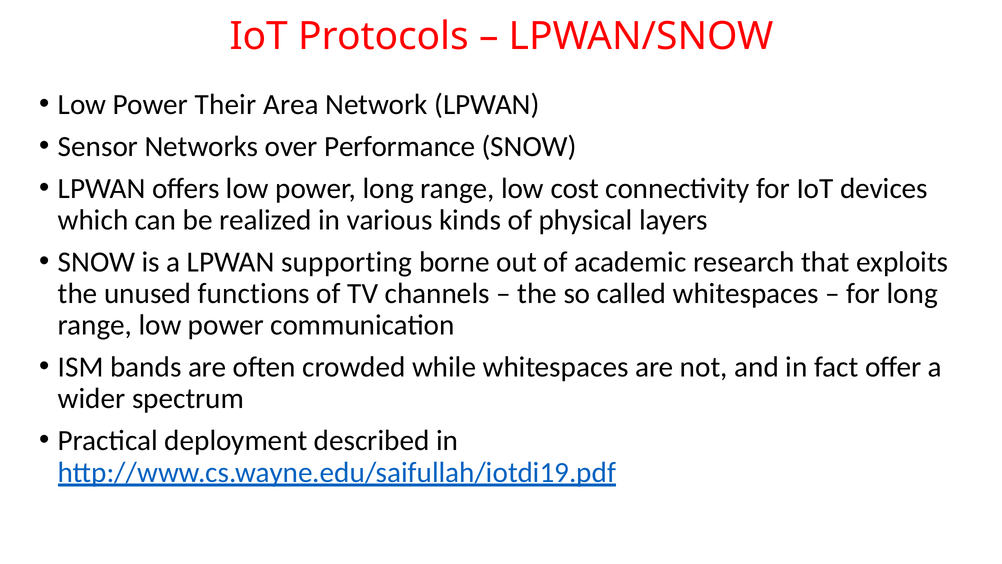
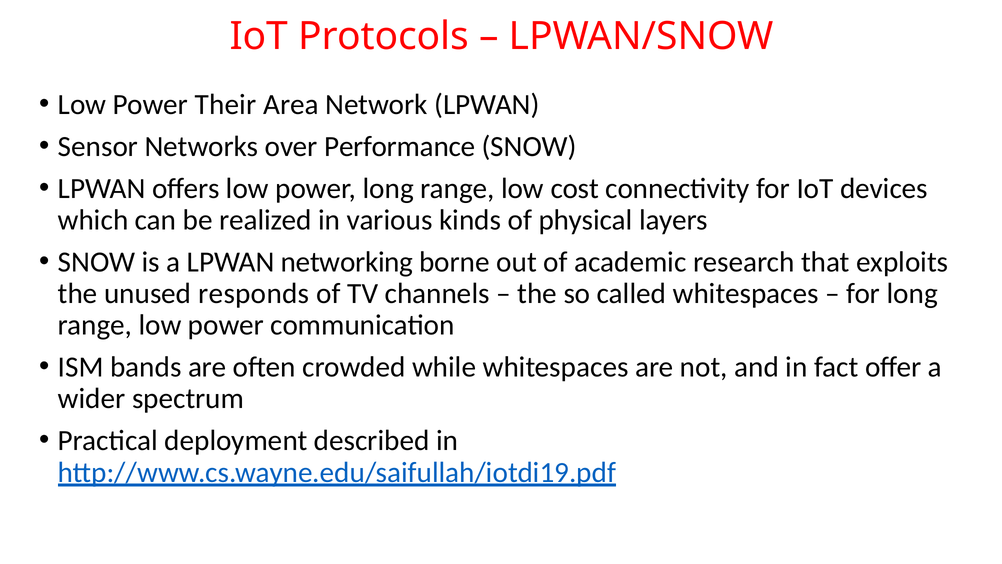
supporting: supporting -> networking
functions: functions -> responds
